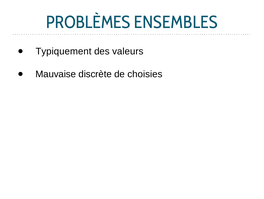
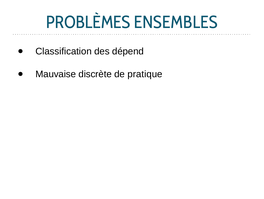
Typiquement: Typiquement -> Classification
valeurs: valeurs -> dépend
choisies: choisies -> pratique
